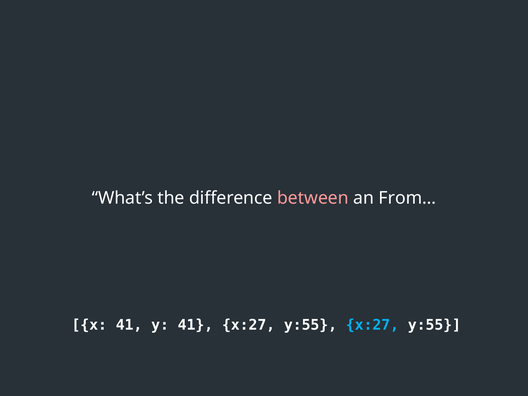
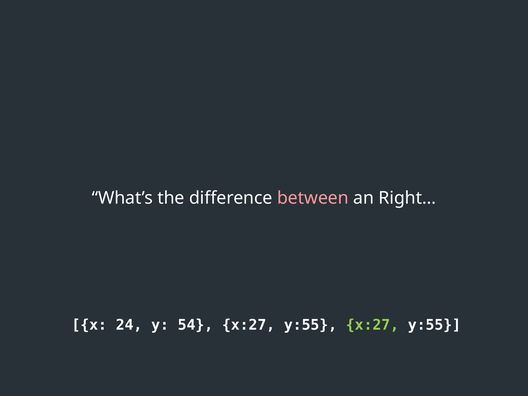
From…: From… -> Right…
x 41: 41 -> 24
y 41: 41 -> 54
x:27 at (372, 325) colour: light blue -> light green
